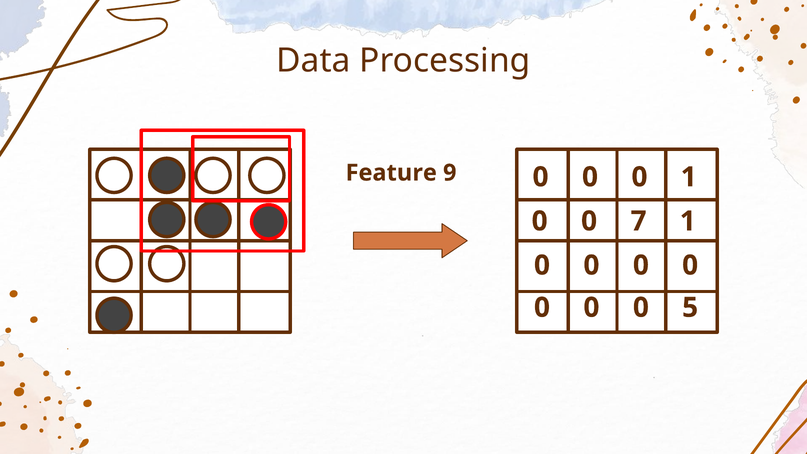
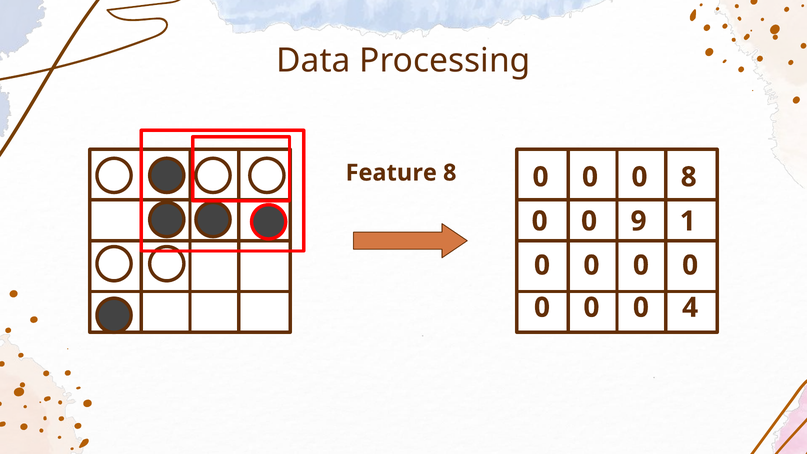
Feature 9: 9 -> 8
0 1: 1 -> 8
7: 7 -> 9
5: 5 -> 4
